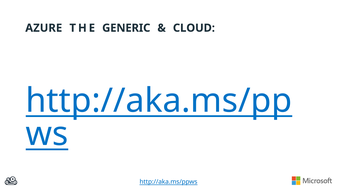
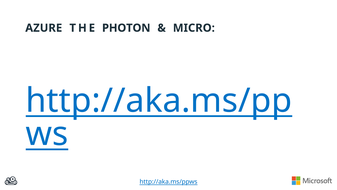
GENERIC: GENERIC -> PHOTON
CLOUD: CLOUD -> MICRO
